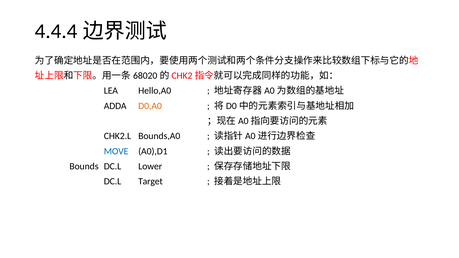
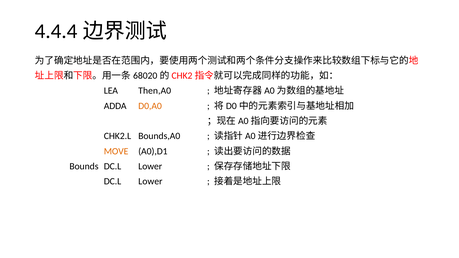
Hello,A0: Hello,A0 -> Then,A0
MOVE colour: blue -> orange
Target at (150, 182): Target -> Lower
